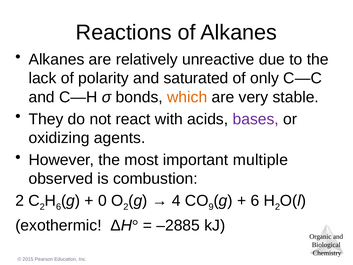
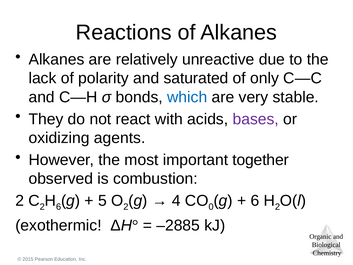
which colour: orange -> blue
multiple: multiple -> together
0: 0 -> 5
9: 9 -> 0
